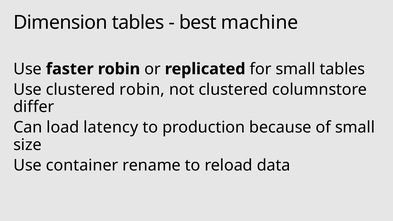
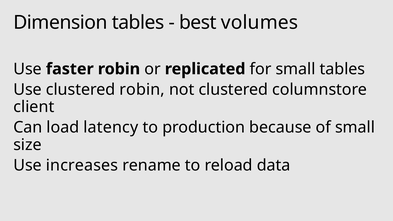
machine: machine -> volumes
differ: differ -> client
container: container -> increases
